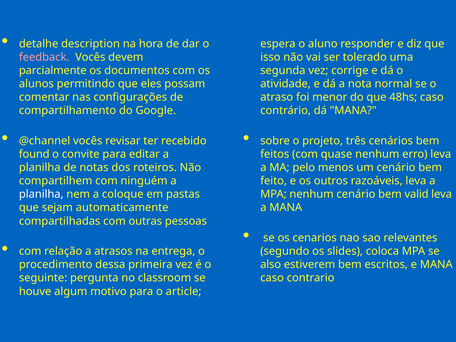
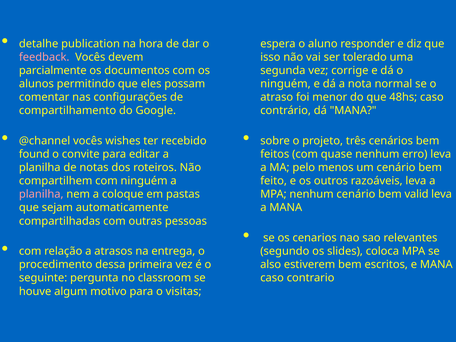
description: description -> publication
atividade at (286, 84): atividade -> ninguém
revisar: revisar -> wishes
planilha at (41, 194) colour: white -> pink
article: article -> visitas
